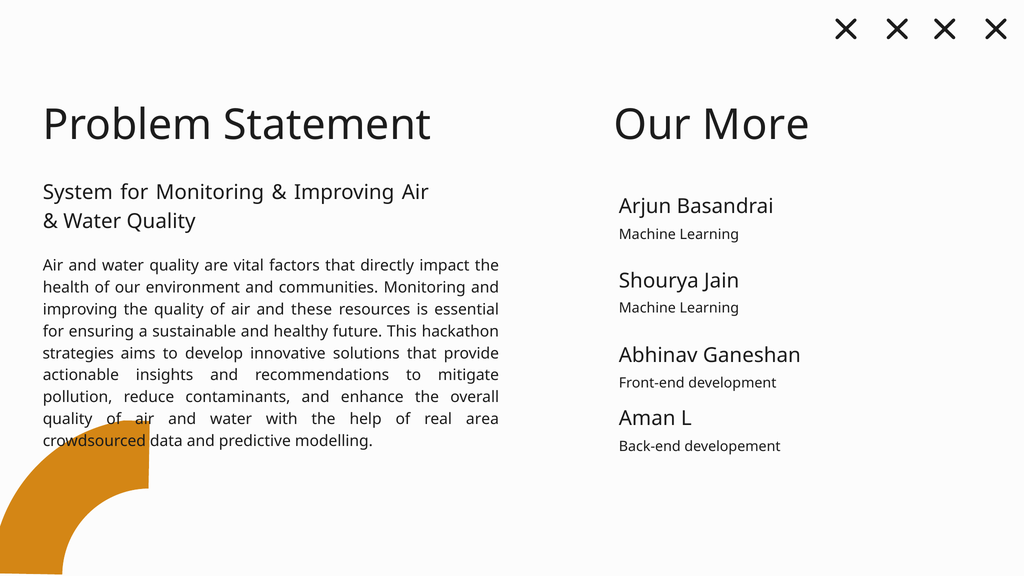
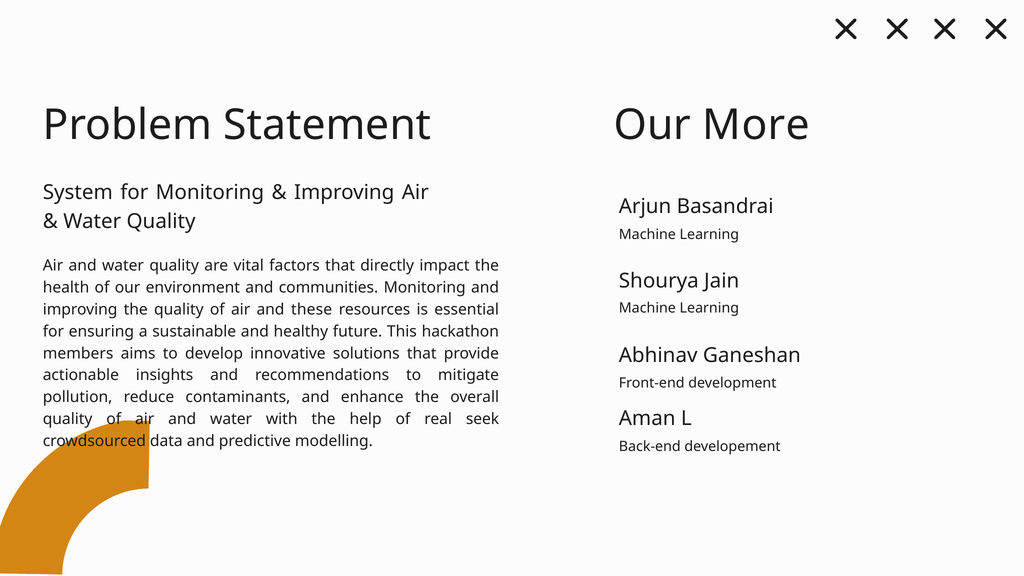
strategies: strategies -> members
area: area -> seek
